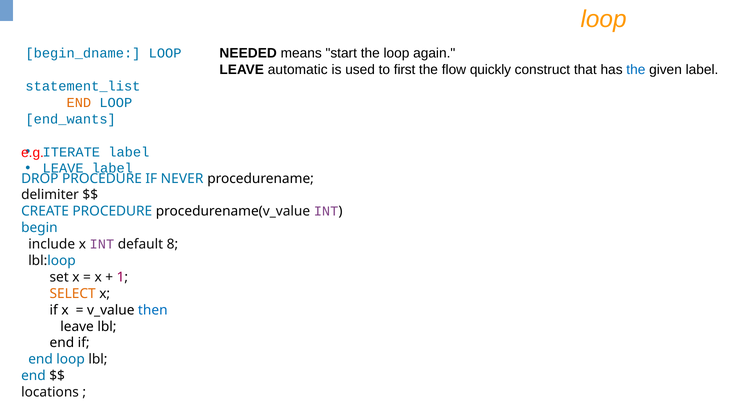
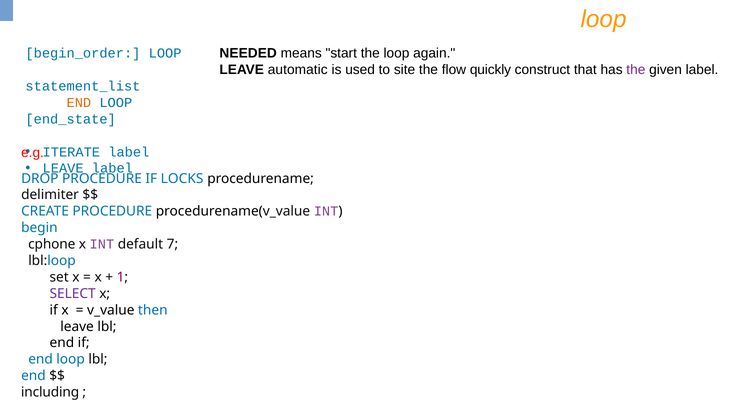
begin_dname: begin_dname -> begin_order
first: first -> site
the at (636, 70) colour: blue -> purple
end_wants: end_wants -> end_state
NEVER: NEVER -> LOCKS
include: include -> cphone
8: 8 -> 7
SELECT colour: orange -> purple
locations: locations -> including
